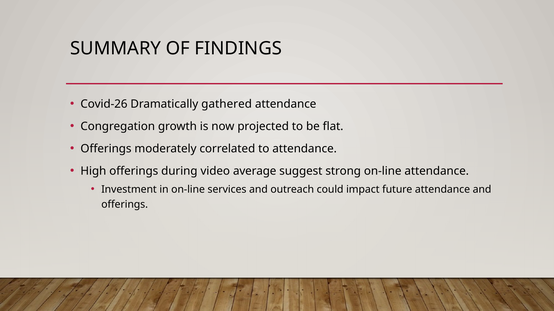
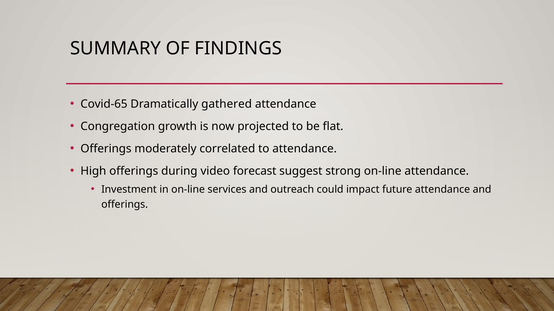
Covid-26: Covid-26 -> Covid-65
average: average -> forecast
